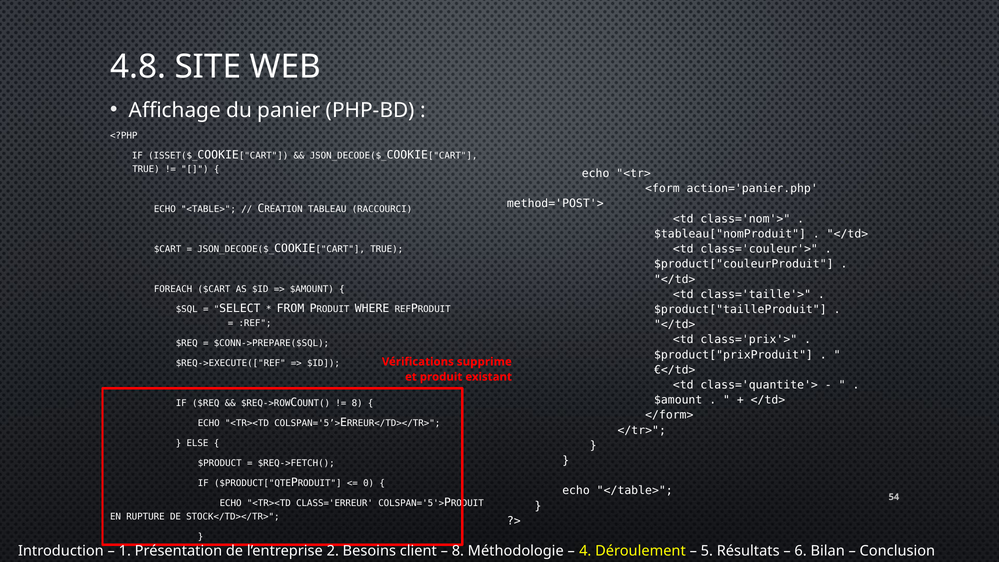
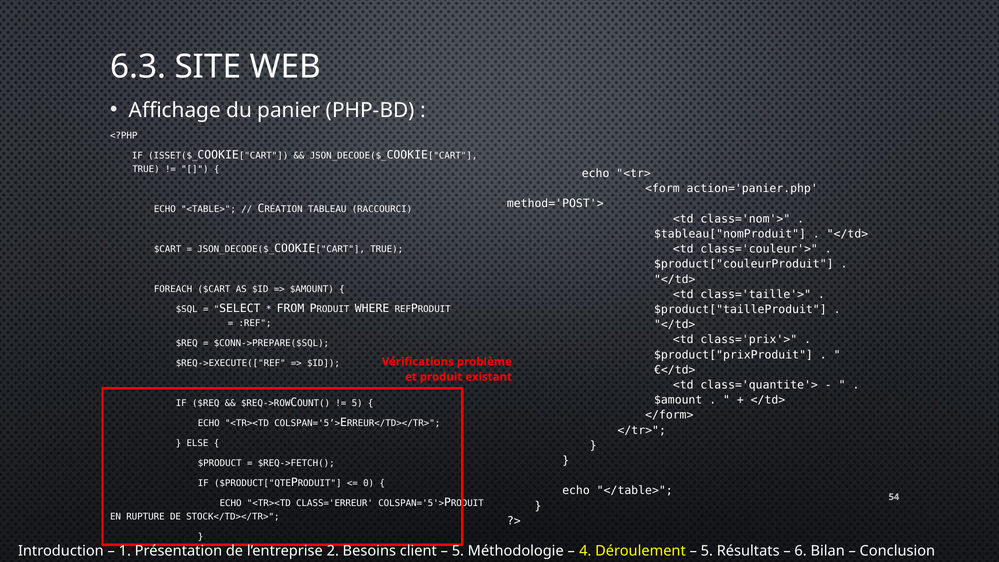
4.8: 4.8 -> 6.3
supprime: supprime -> problème
8 at (357, 403): 8 -> 5
8 at (458, 551): 8 -> 5
